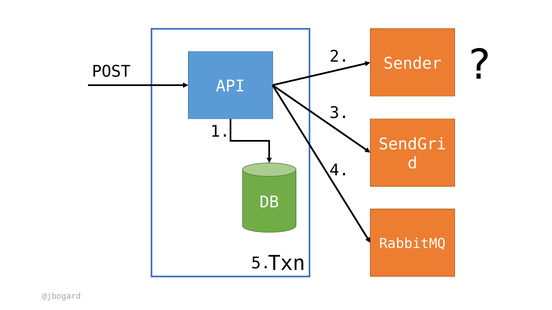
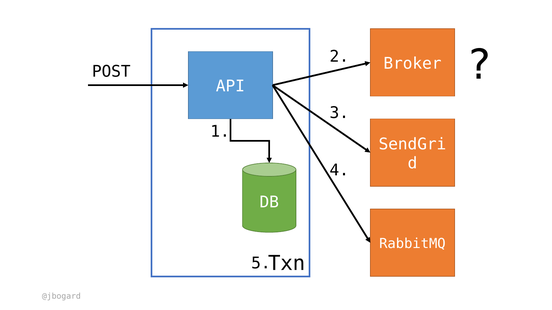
Sender: Sender -> Broker
